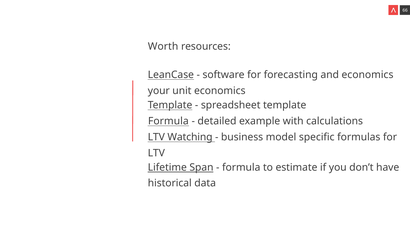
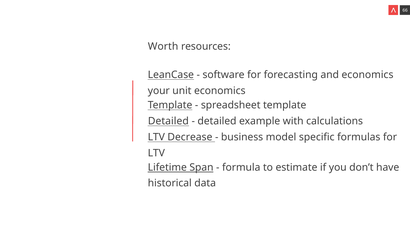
Formula at (168, 121): Formula -> Detailed
Watching: Watching -> Decrease
